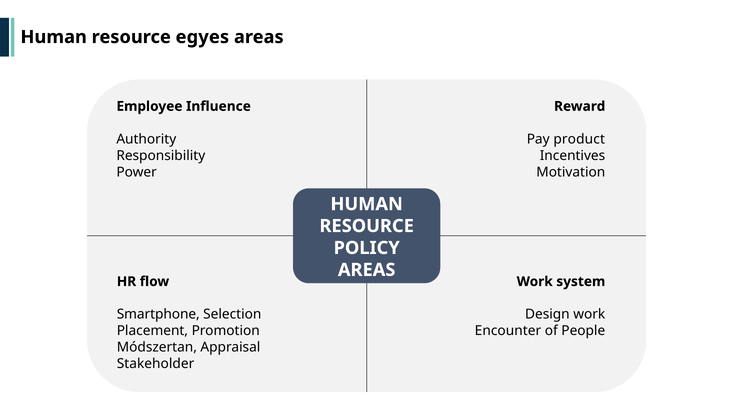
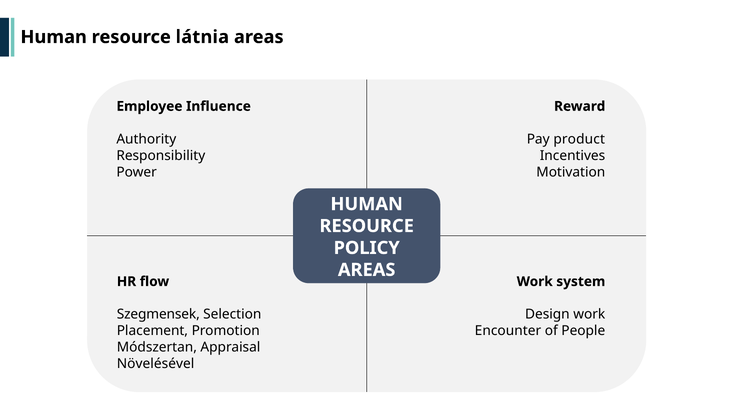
egyes: egyes -> látnia
Smartphone: Smartphone -> Szegmensek
Stakeholder: Stakeholder -> Növelésével
